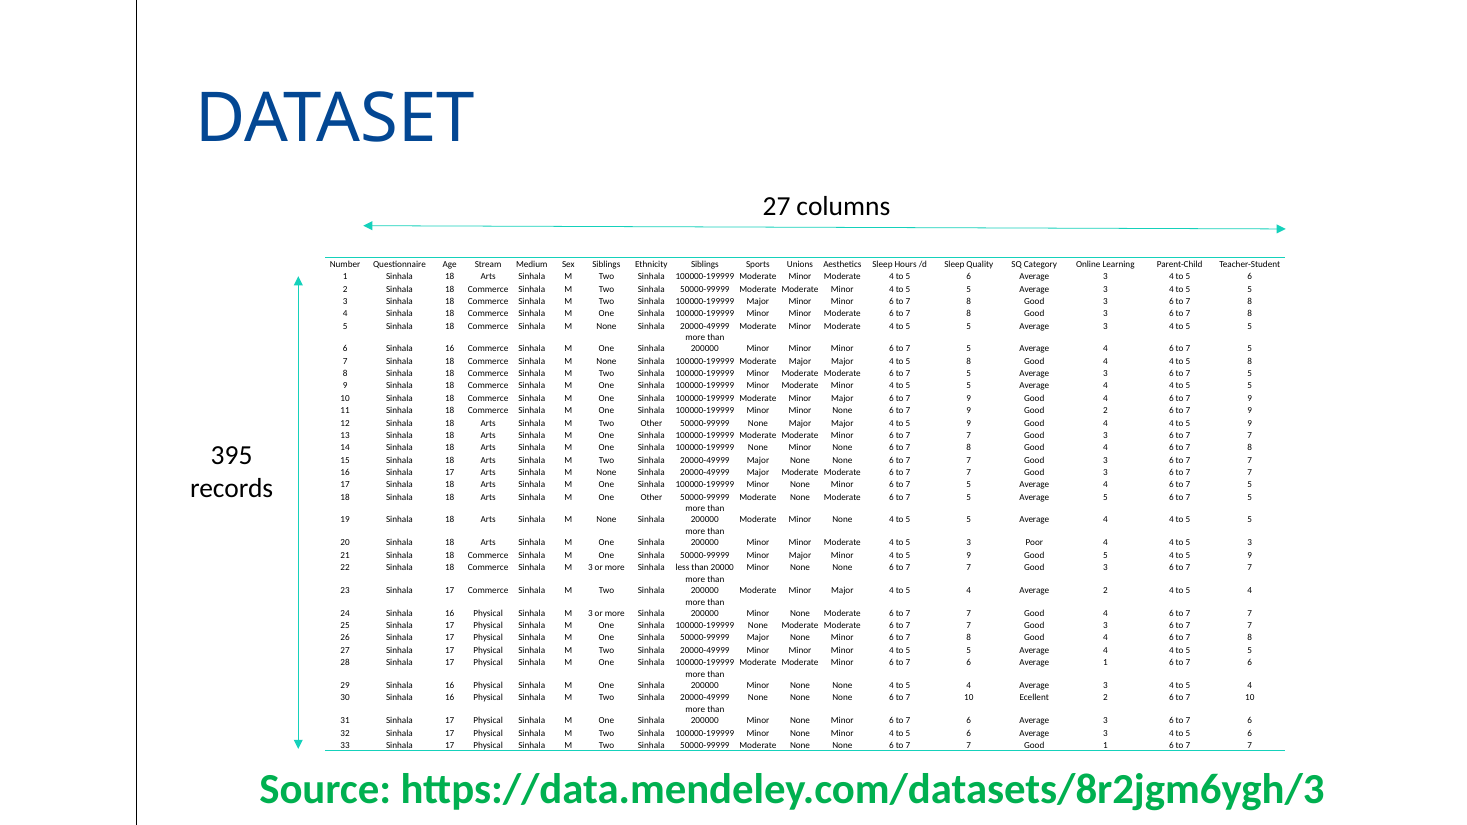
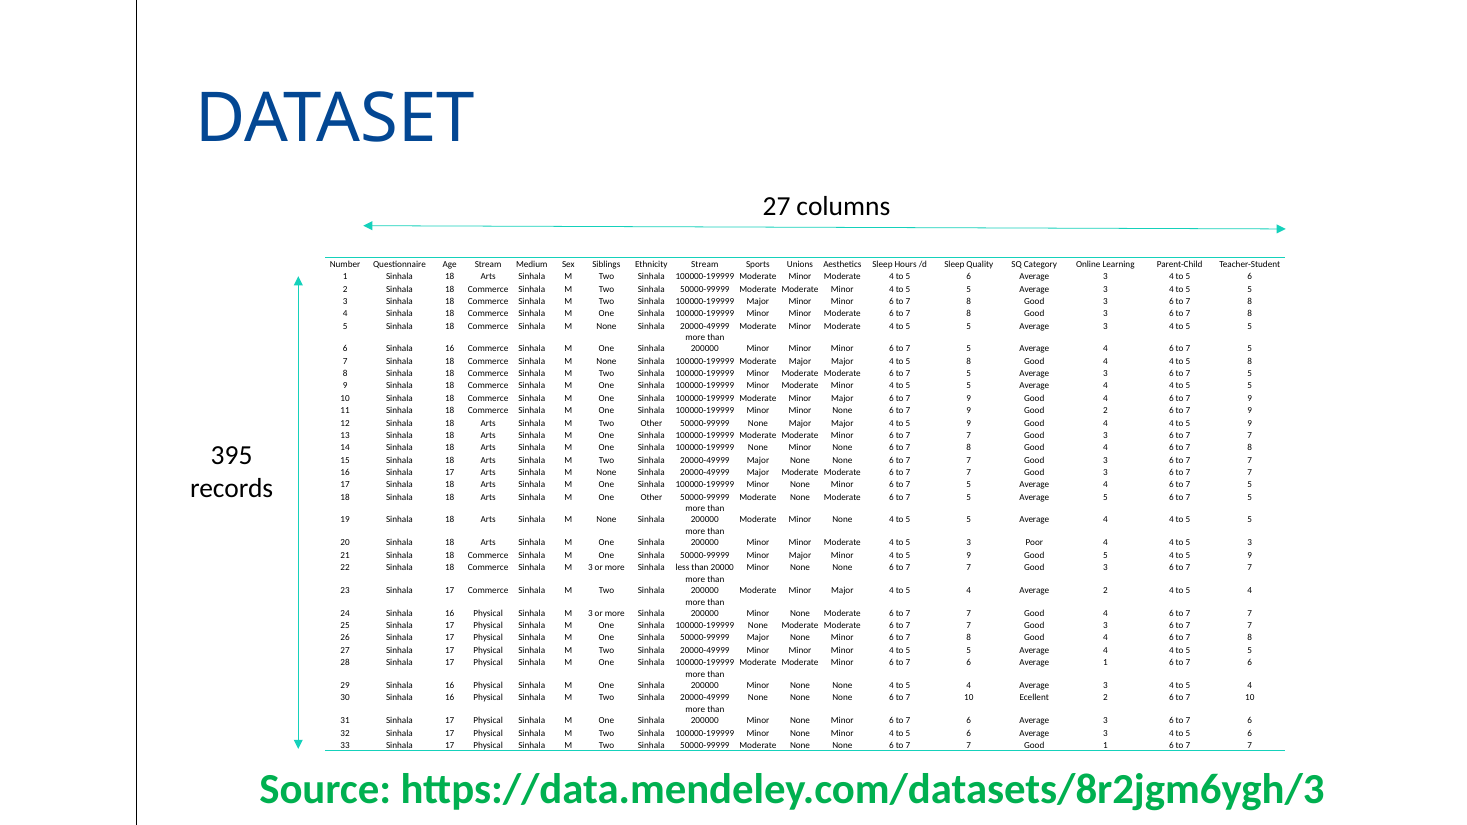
Ethnicity Siblings: Siblings -> Stream
